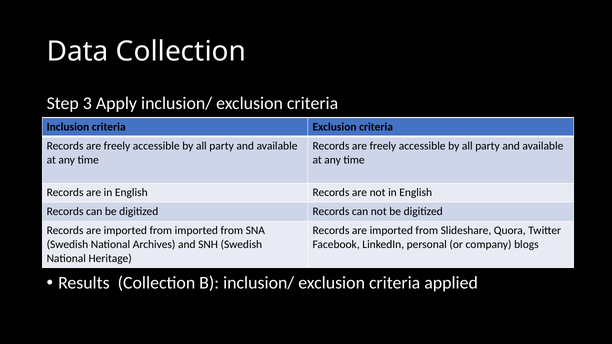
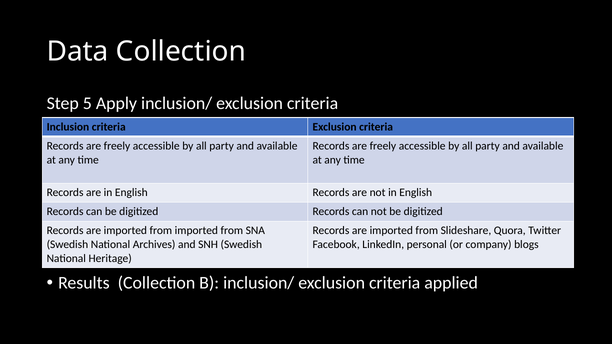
3: 3 -> 5
